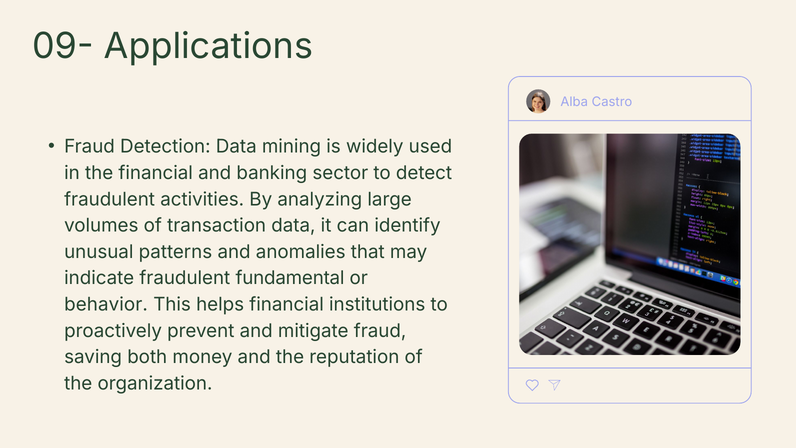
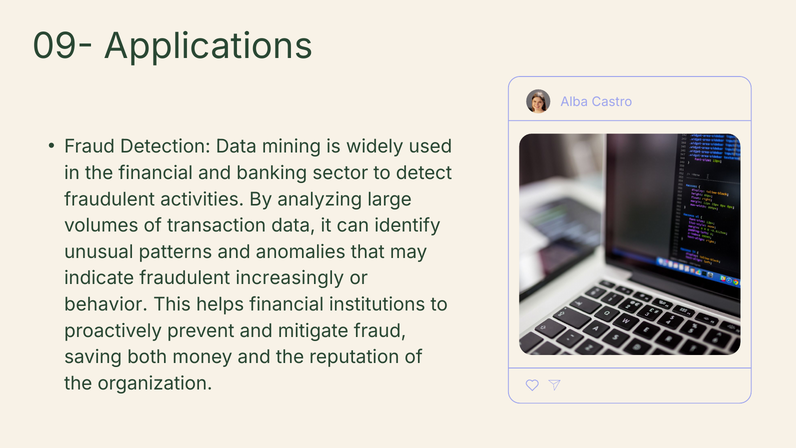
fundamental: fundamental -> increasingly
